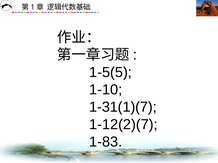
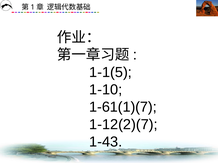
1-5(5: 1-5(5 -> 1-1(5
1-31(1)(7: 1-31(1)(7 -> 1-61(1)(7
1-83: 1-83 -> 1-43
